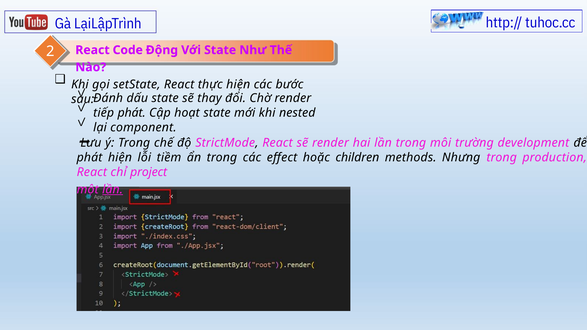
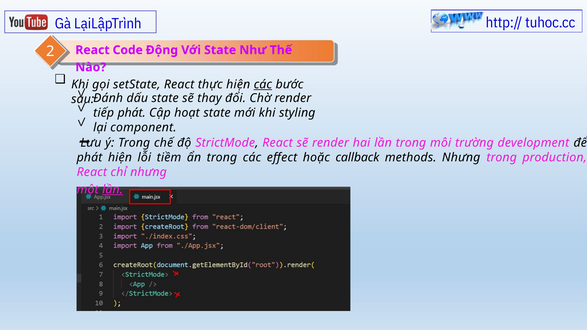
các at (263, 84) underline: none -> present
nested: nested -> styling
children: children -> callback
chỉ project: project -> nhưng
